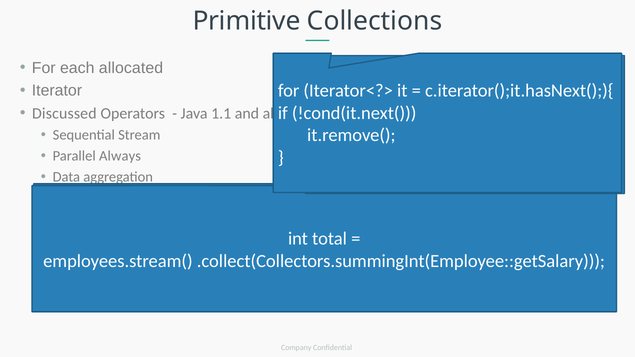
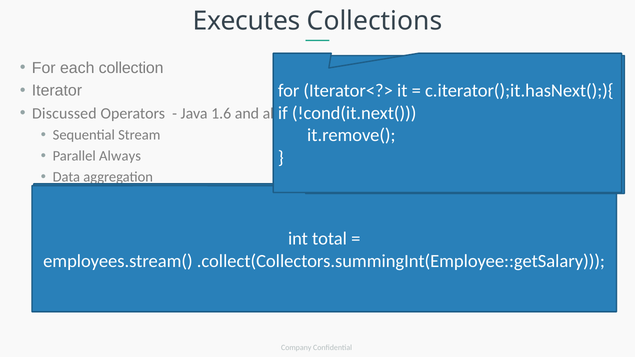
Primitive: Primitive -> Executes
allocated: allocated -> collection
1.1: 1.1 -> 1.6
